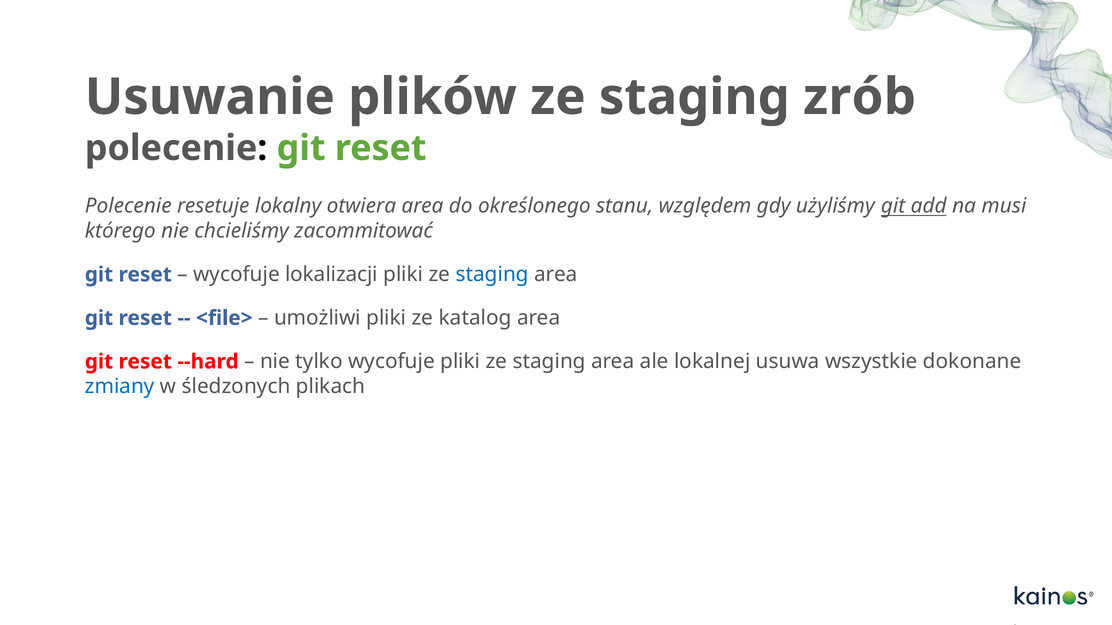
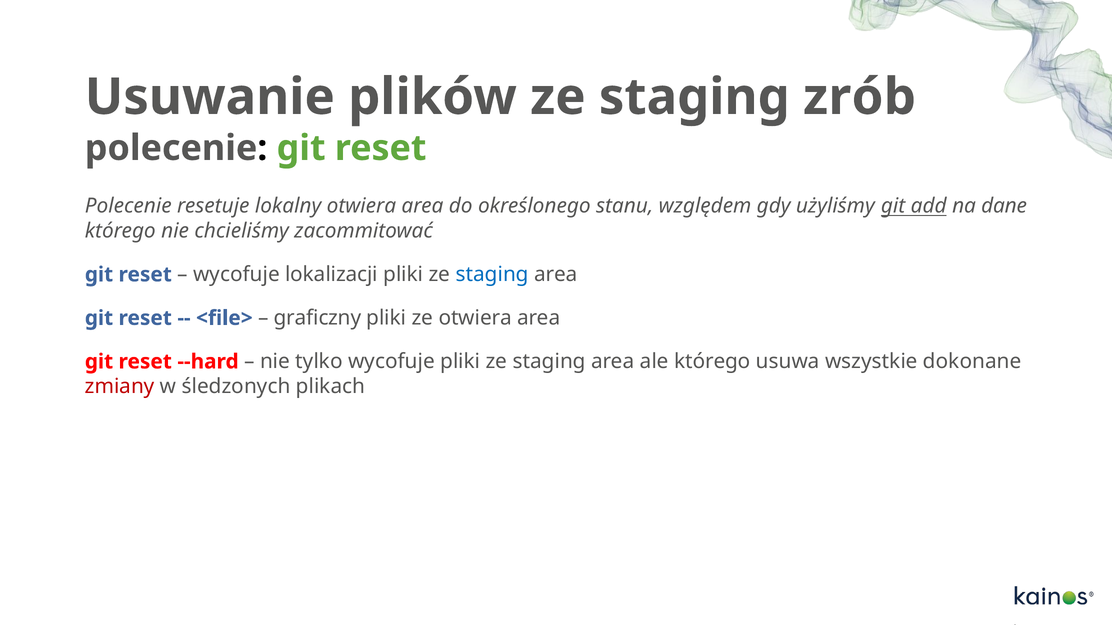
musi: musi -> dane
umożliwi: umożliwi -> graficzny
ze katalog: katalog -> otwiera
ale lokalnej: lokalnej -> którego
zmiany colour: blue -> red
